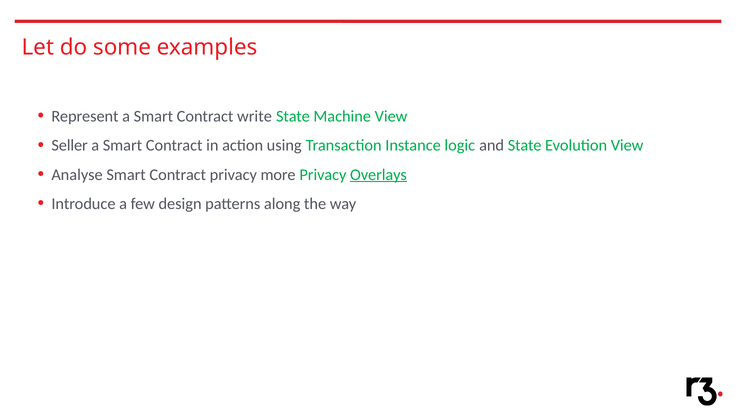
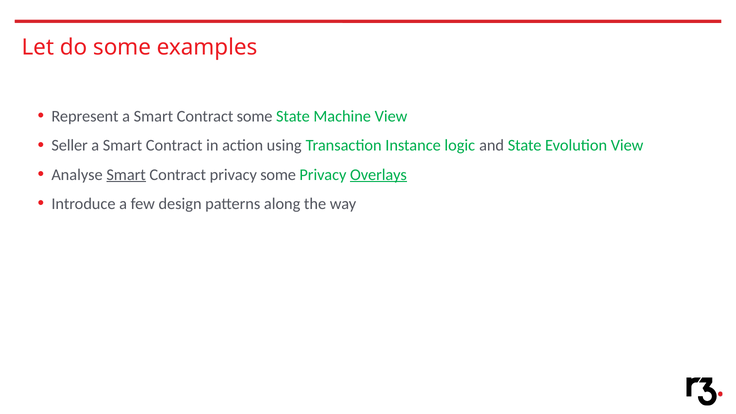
Contract write: write -> some
Smart at (126, 175) underline: none -> present
privacy more: more -> some
